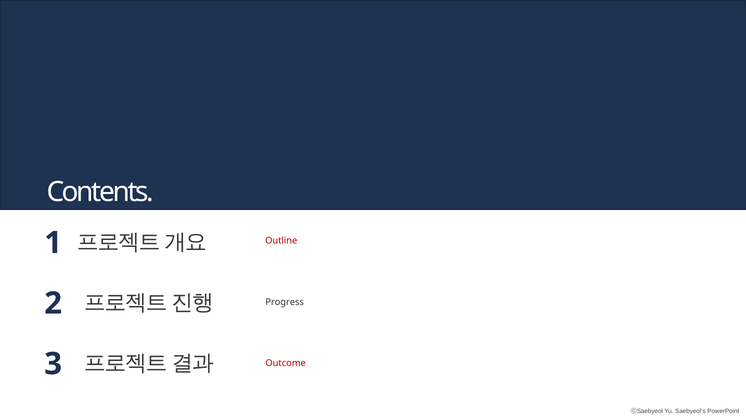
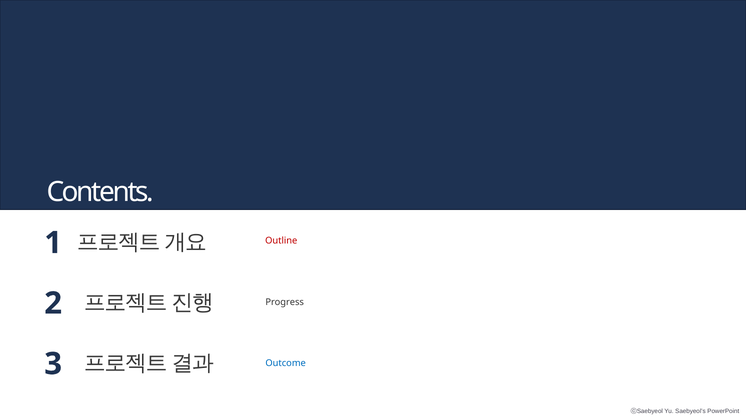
Outcome colour: red -> blue
